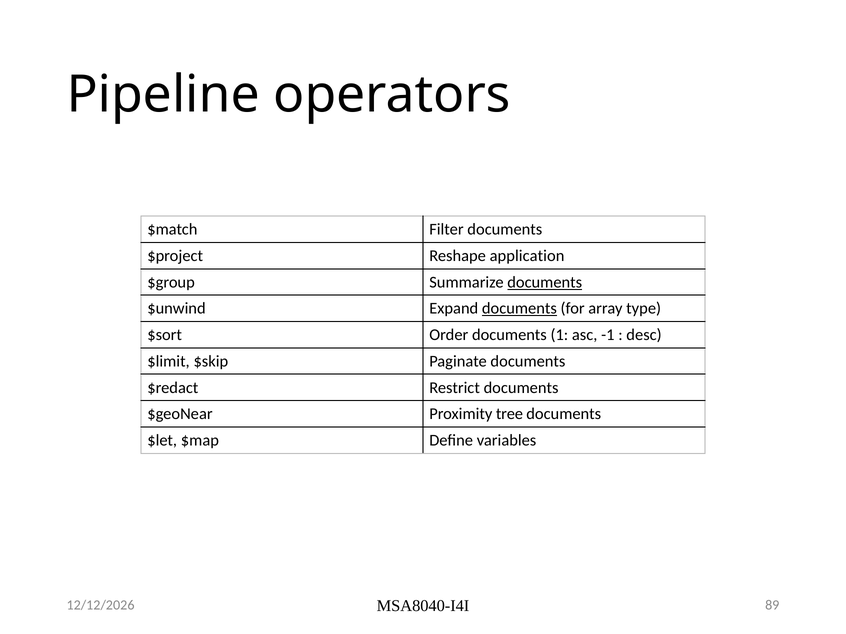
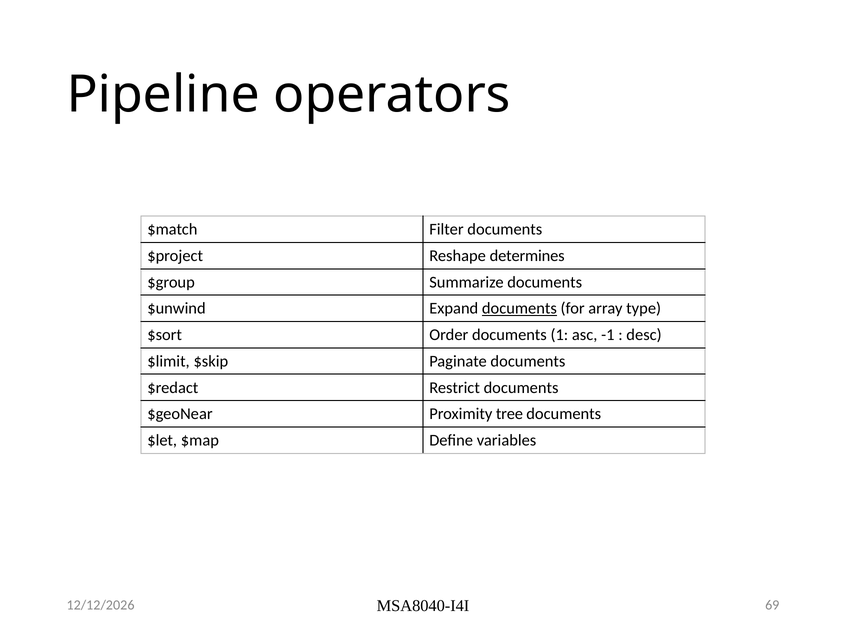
application: application -> determines
documents at (545, 282) underline: present -> none
89: 89 -> 69
